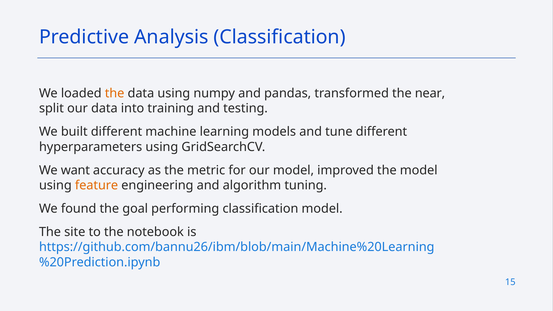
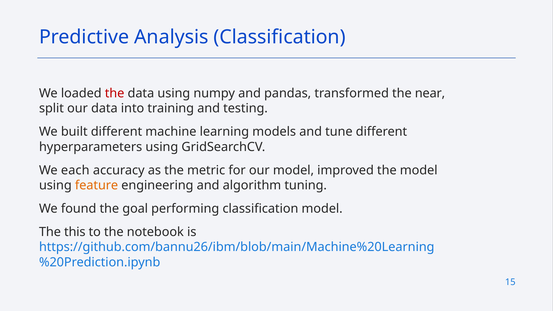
the at (115, 93) colour: orange -> red
want: want -> each
site: site -> this
